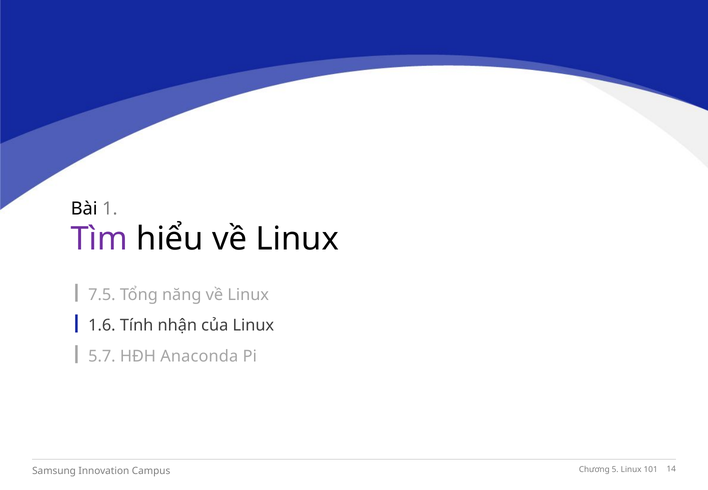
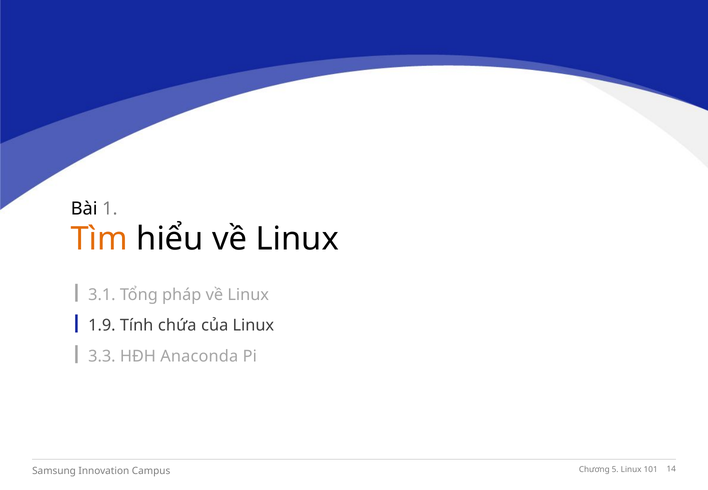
Tìm colour: purple -> orange
7.5: 7.5 -> 3.1
năng: năng -> pháp
1.6: 1.6 -> 1.9
nhận: nhận -> chứa
5.7: 5.7 -> 3.3
